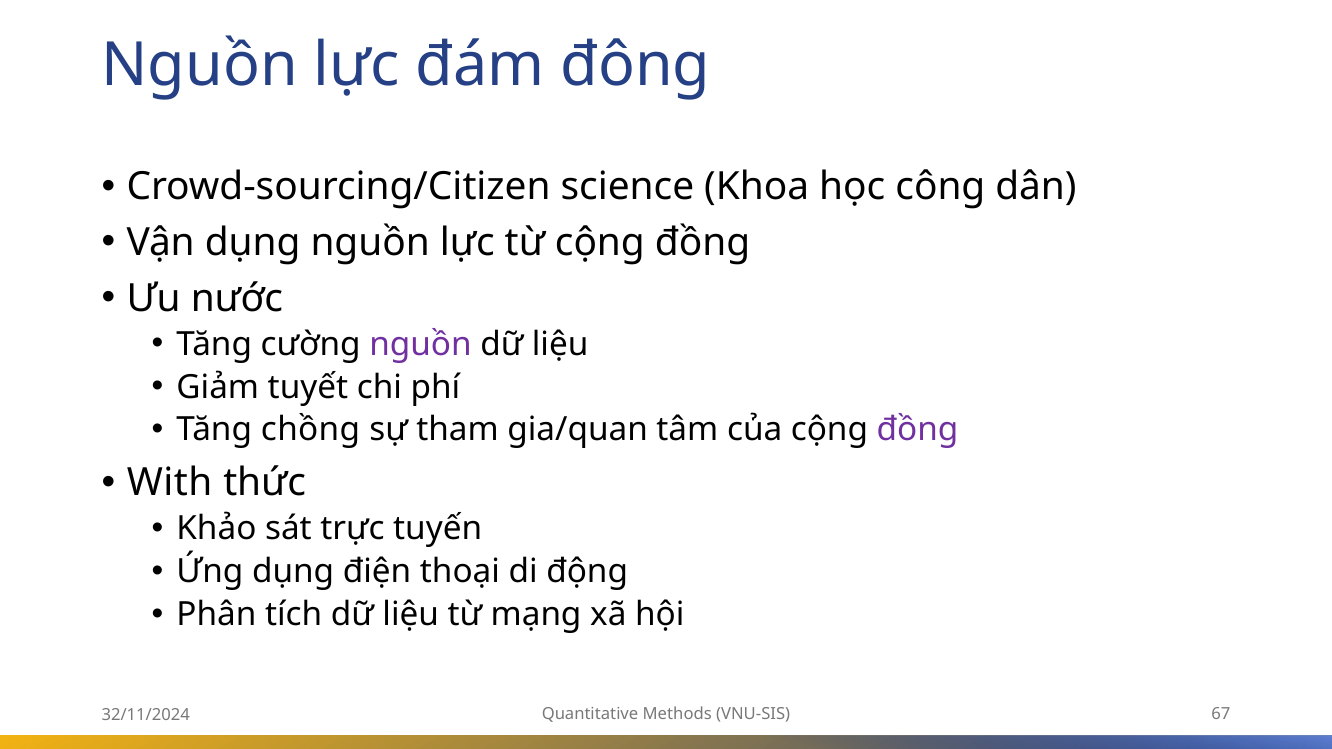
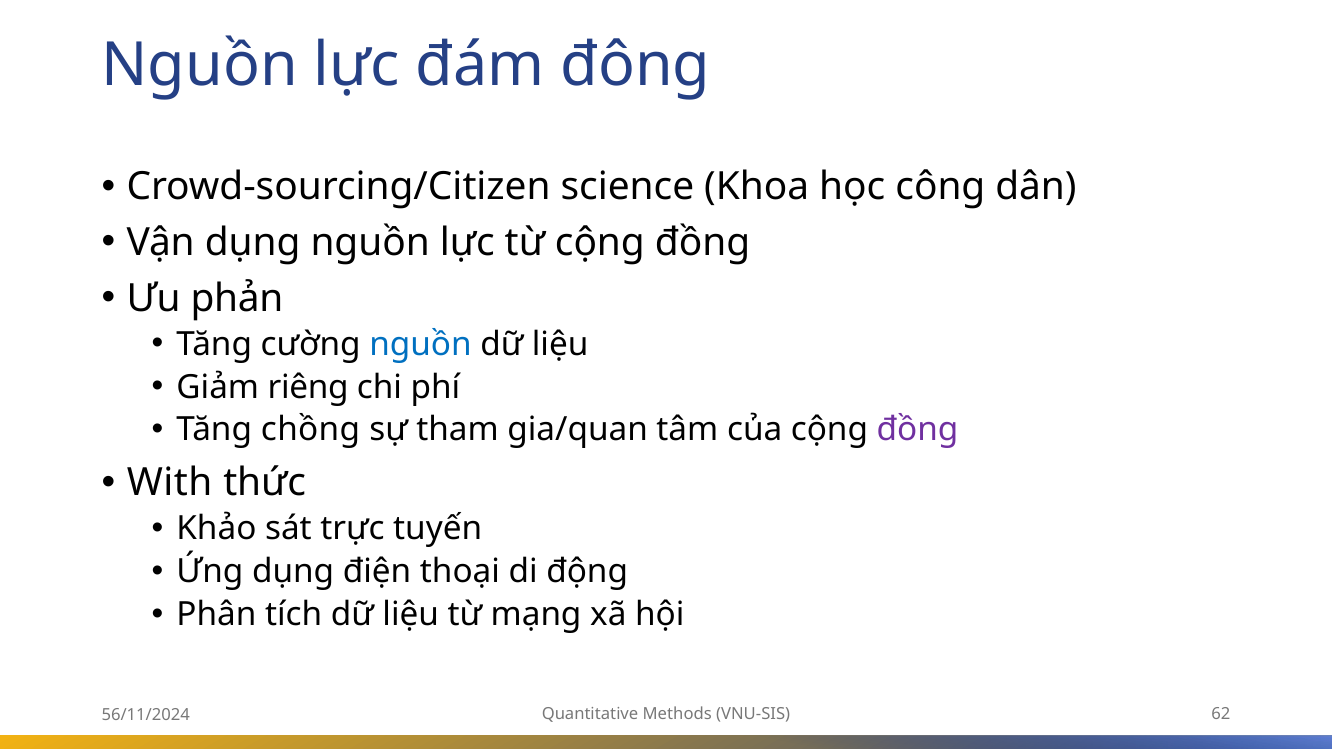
nước: nước -> phản
nguồn at (420, 344) colour: purple -> blue
tuyết: tuyết -> riêng
67: 67 -> 62
32/11/2024: 32/11/2024 -> 56/11/2024
